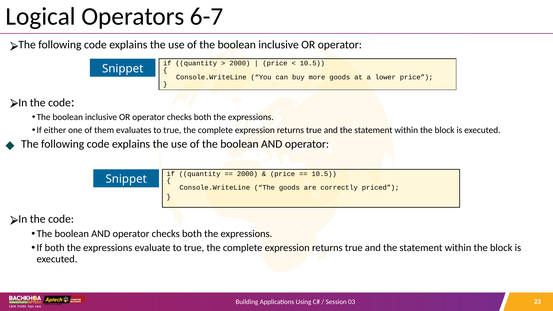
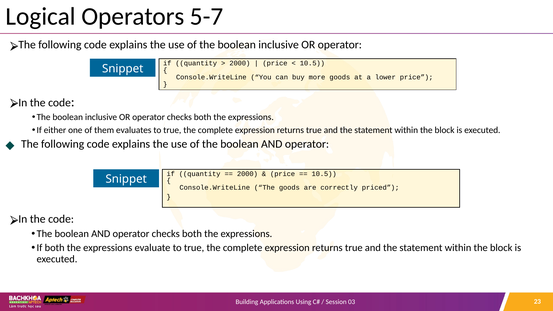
6-7: 6-7 -> 5-7
